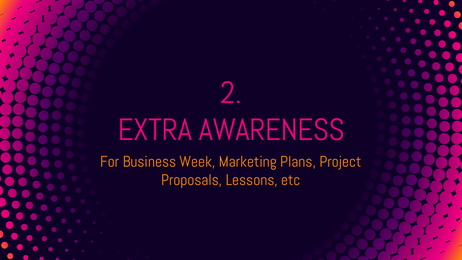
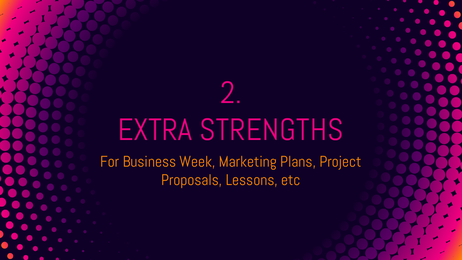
AWARENESS: AWARENESS -> STRENGTHS
